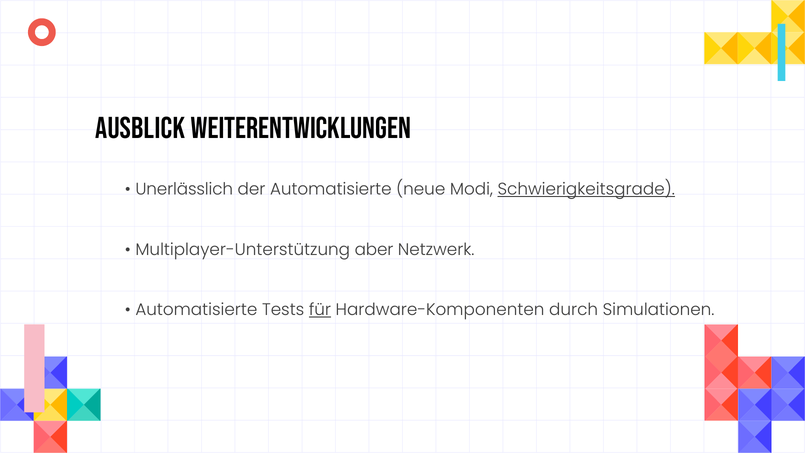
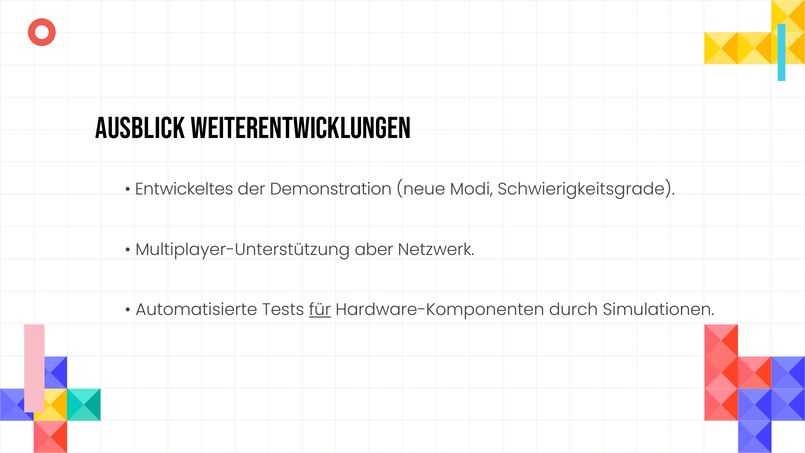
Unerlässlich: Unerlässlich -> Entwickeltes
der Automatisierte: Automatisierte -> Demonstration
Schwierigkeitsgrade underline: present -> none
